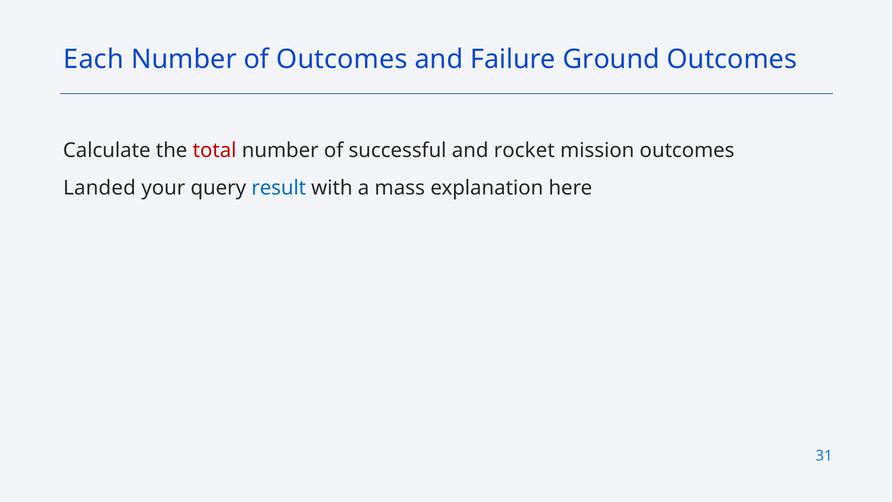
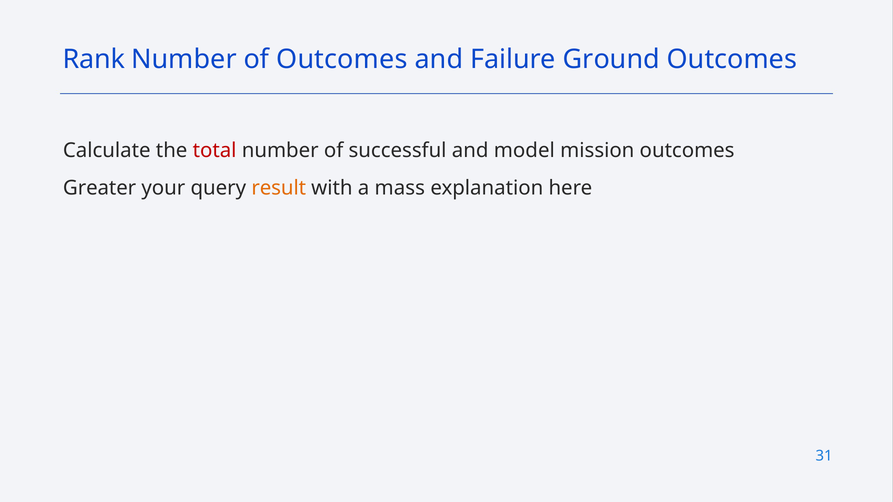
Each: Each -> Rank
rocket: rocket -> model
Landed: Landed -> Greater
result colour: blue -> orange
